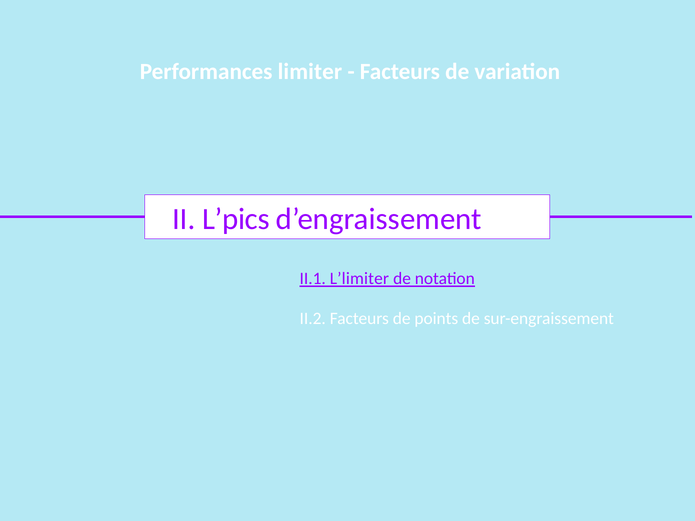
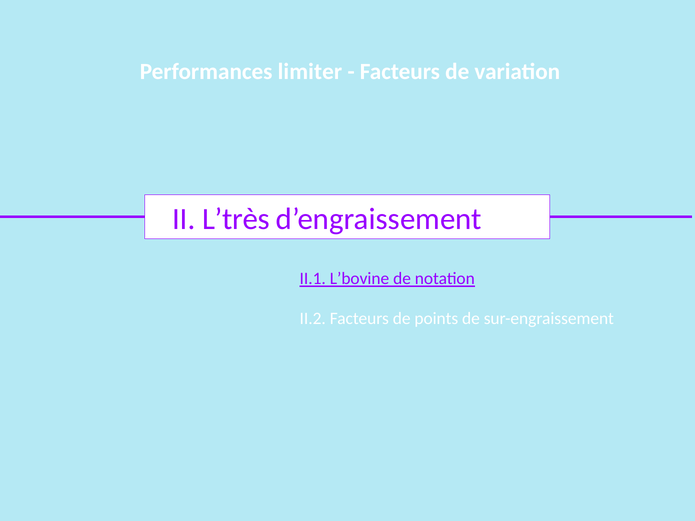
L’pics: L’pics -> L’très
L’limiter: L’limiter -> L’bovine
